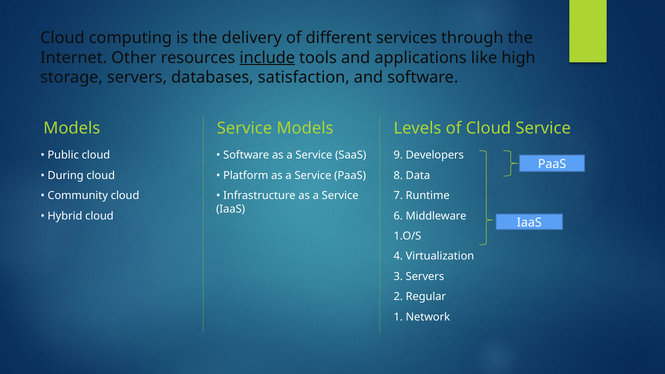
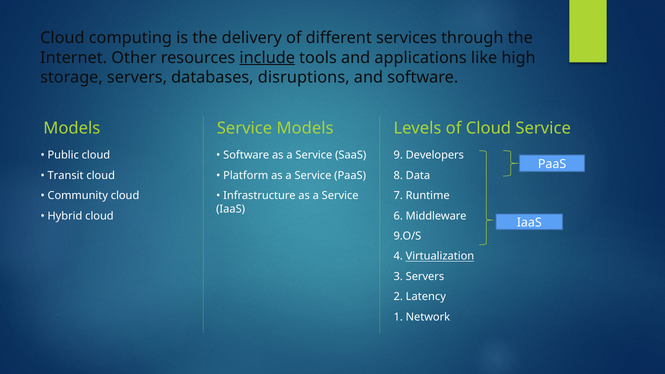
satisfaction: satisfaction -> disruptions
During: During -> Transit
1.O/S: 1.O/S -> 9.O/S
Virtualization underline: none -> present
Regular: Regular -> Latency
